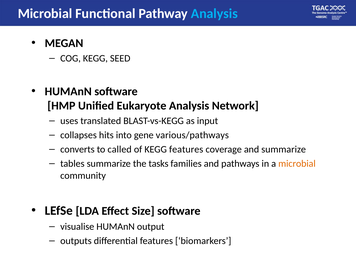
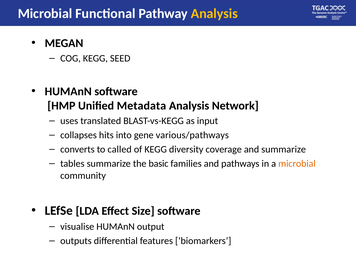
Analysis at (214, 14) colour: light blue -> yellow
Eukaryote: Eukaryote -> Metadata
KEGG features: features -> diversity
tasks: tasks -> basic
